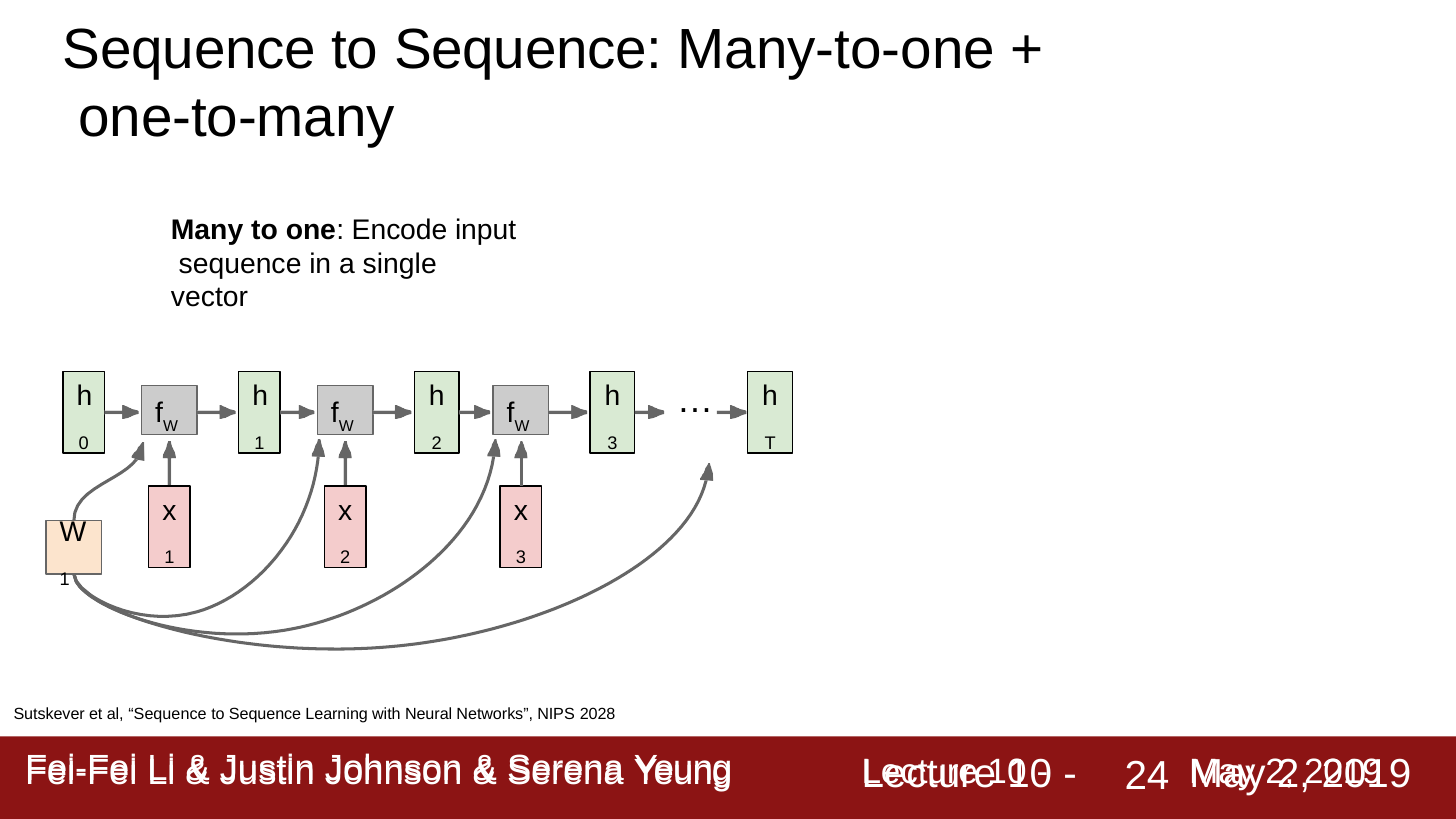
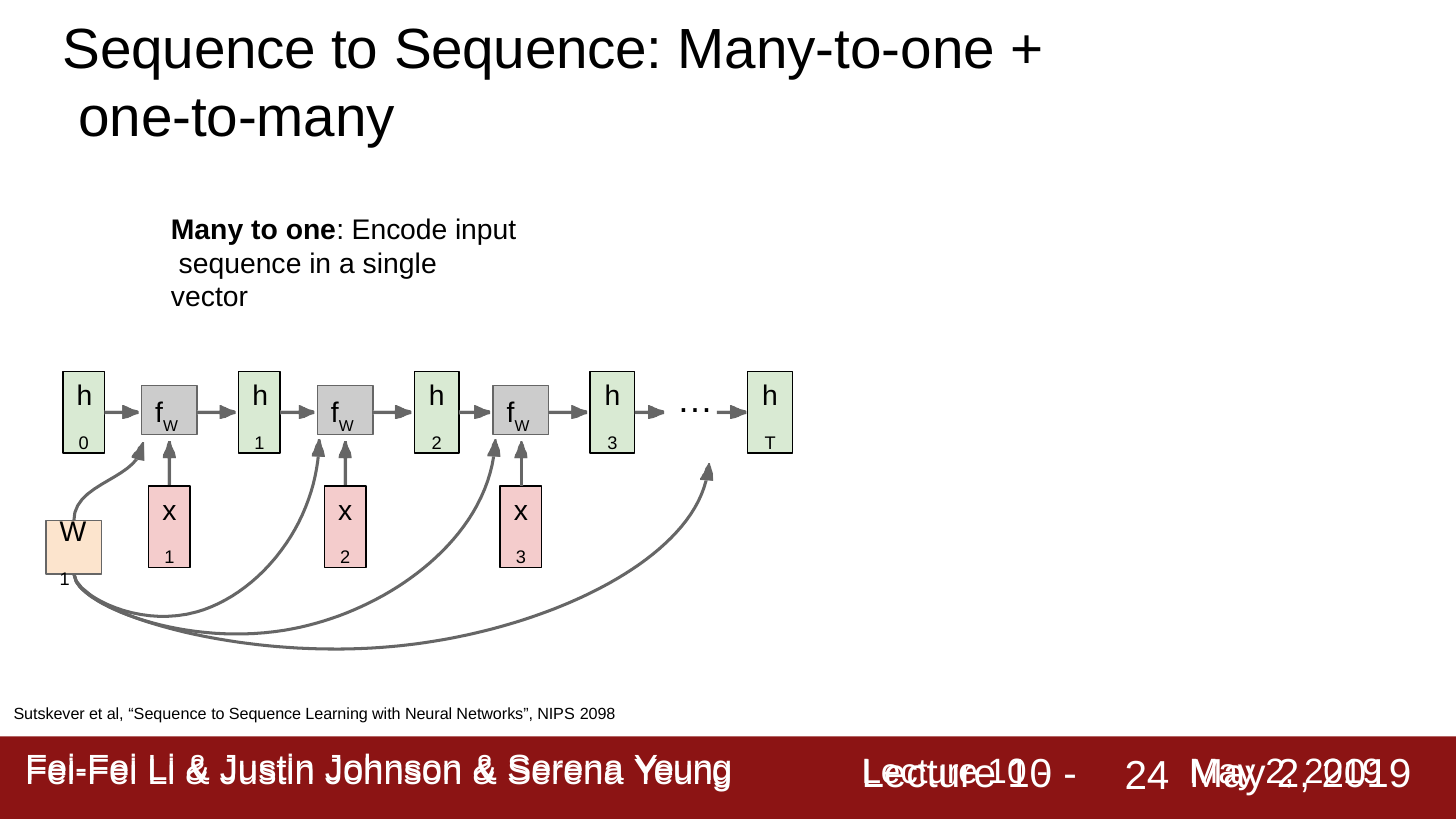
2028: 2028 -> 2098
